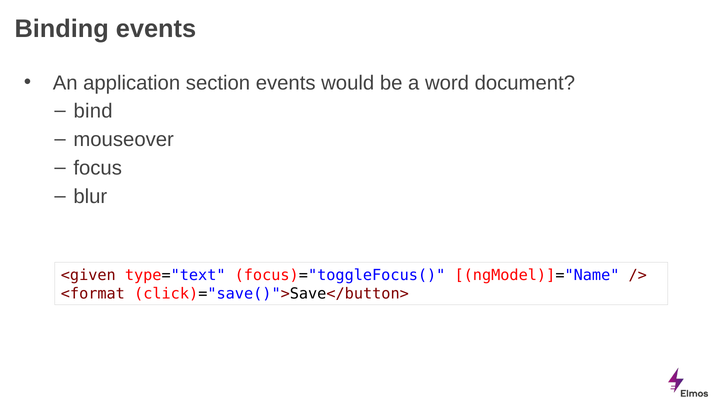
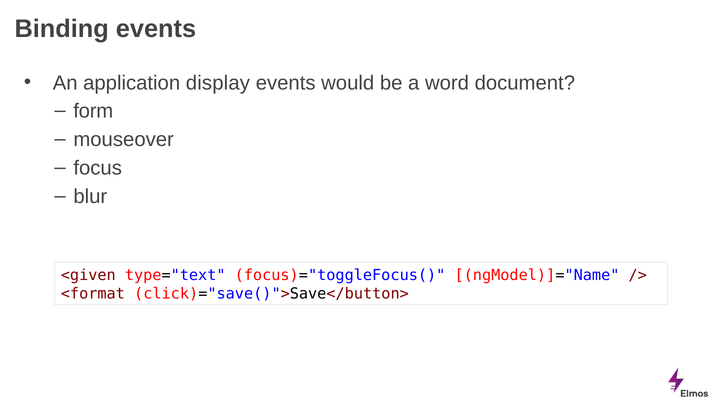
section: section -> display
bind: bind -> form
